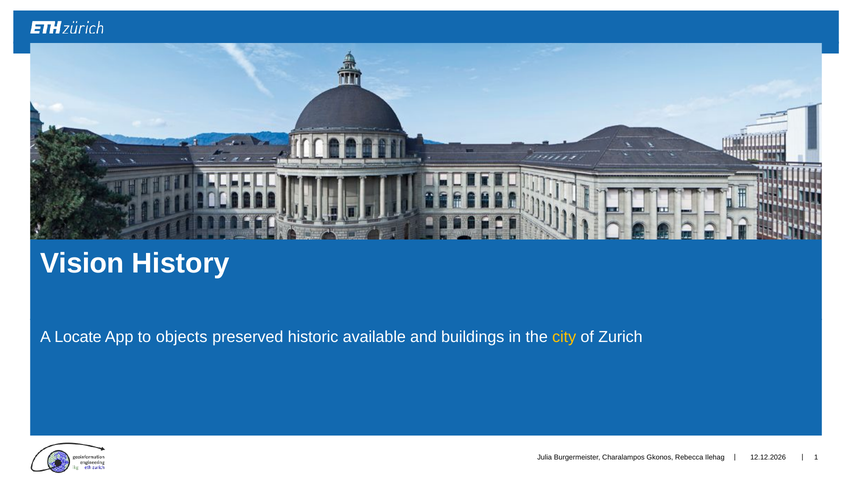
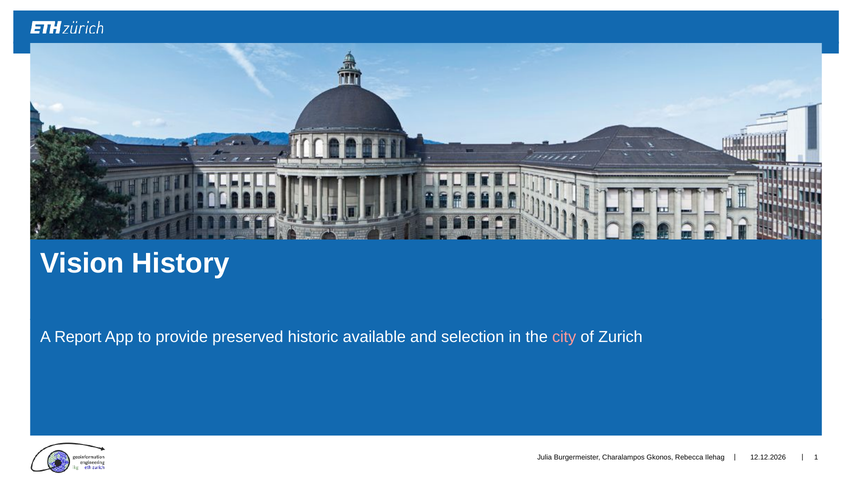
Locate: Locate -> Report
objects: objects -> provide
buildings: buildings -> selection
city colour: yellow -> pink
